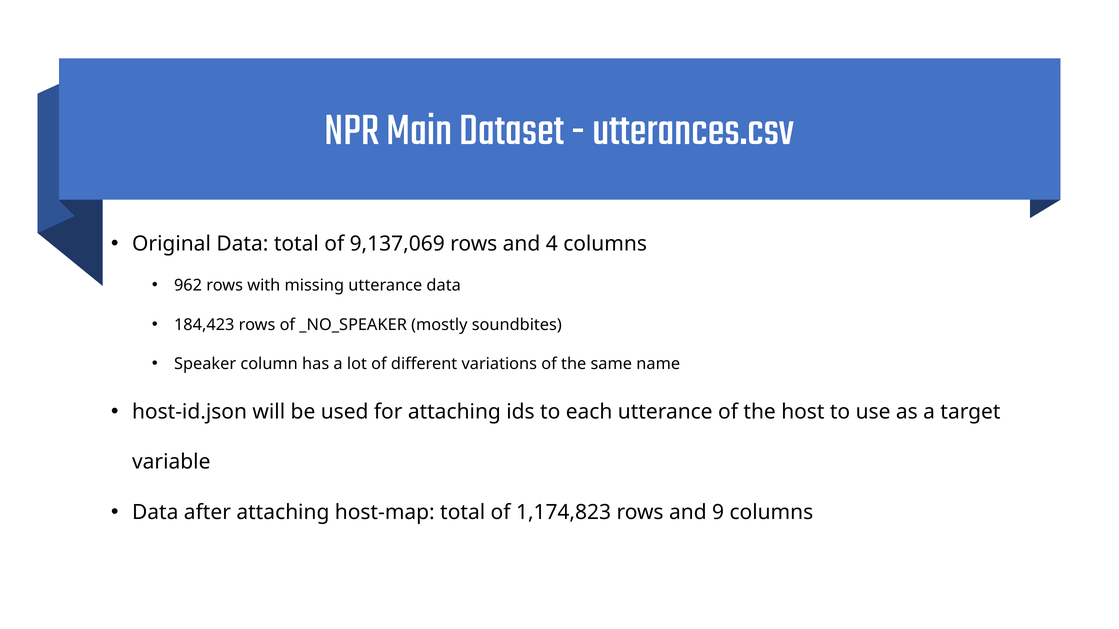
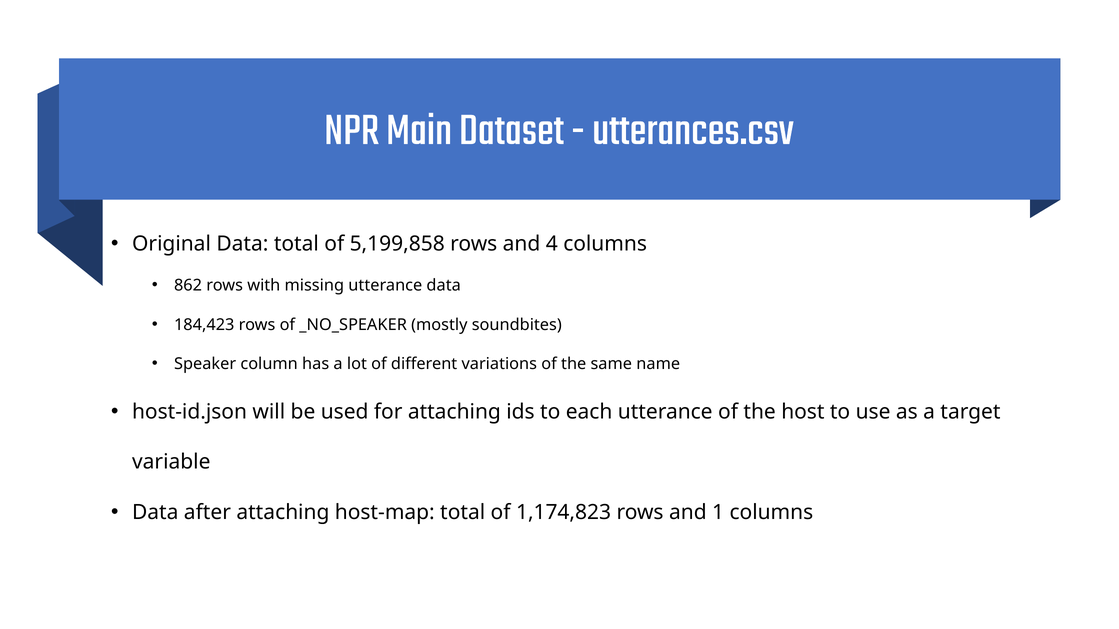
9,137,069: 9,137,069 -> 5,199,858
962: 962 -> 862
9: 9 -> 1
